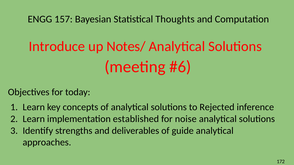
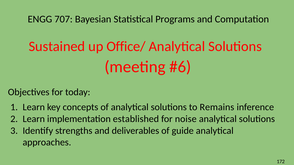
157: 157 -> 707
Thoughts: Thoughts -> Programs
Introduce: Introduce -> Sustained
Notes/: Notes/ -> Office/
Rejected: Rejected -> Remains
